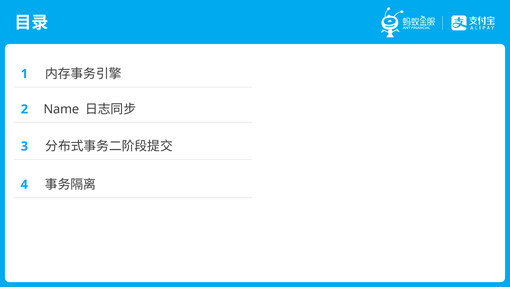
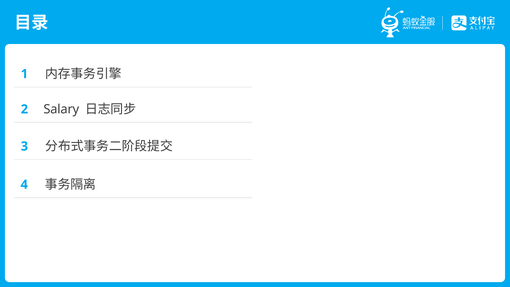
Name: Name -> Salary
